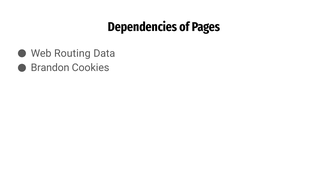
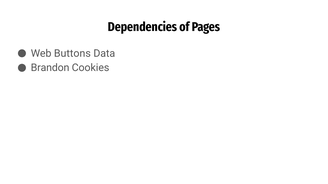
Routing: Routing -> Buttons
